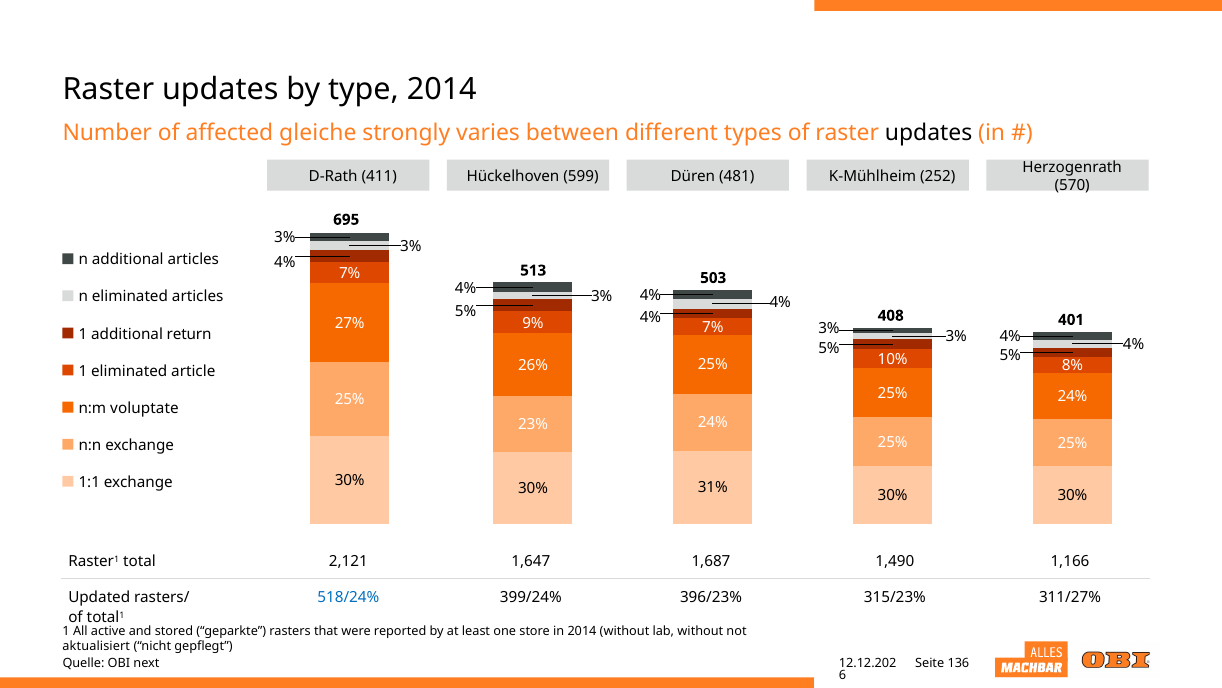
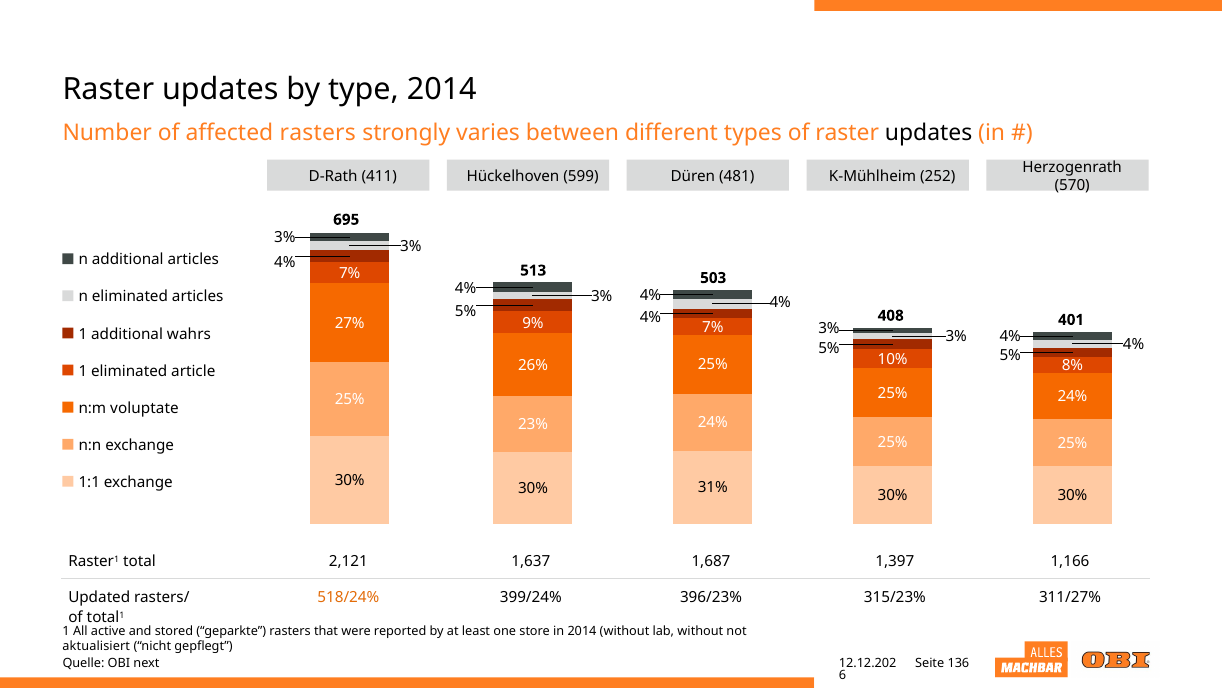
affected gleiche: gleiche -> rasters
return: return -> wahrs
1,647: 1,647 -> 1,637
1,490: 1,490 -> 1,397
518/24% colour: blue -> orange
